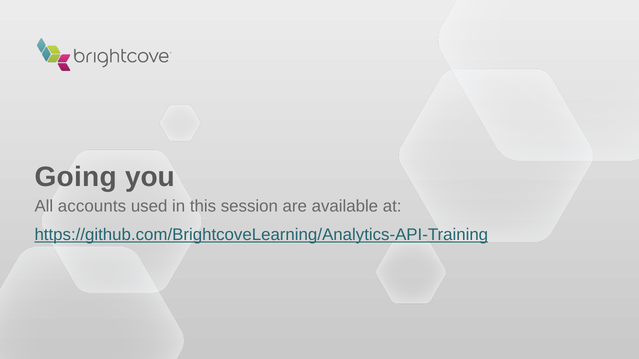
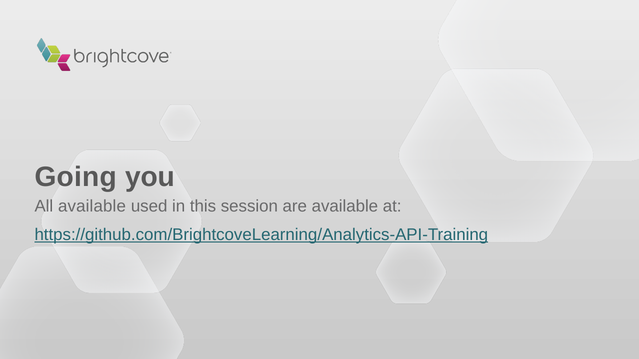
All accounts: accounts -> available
